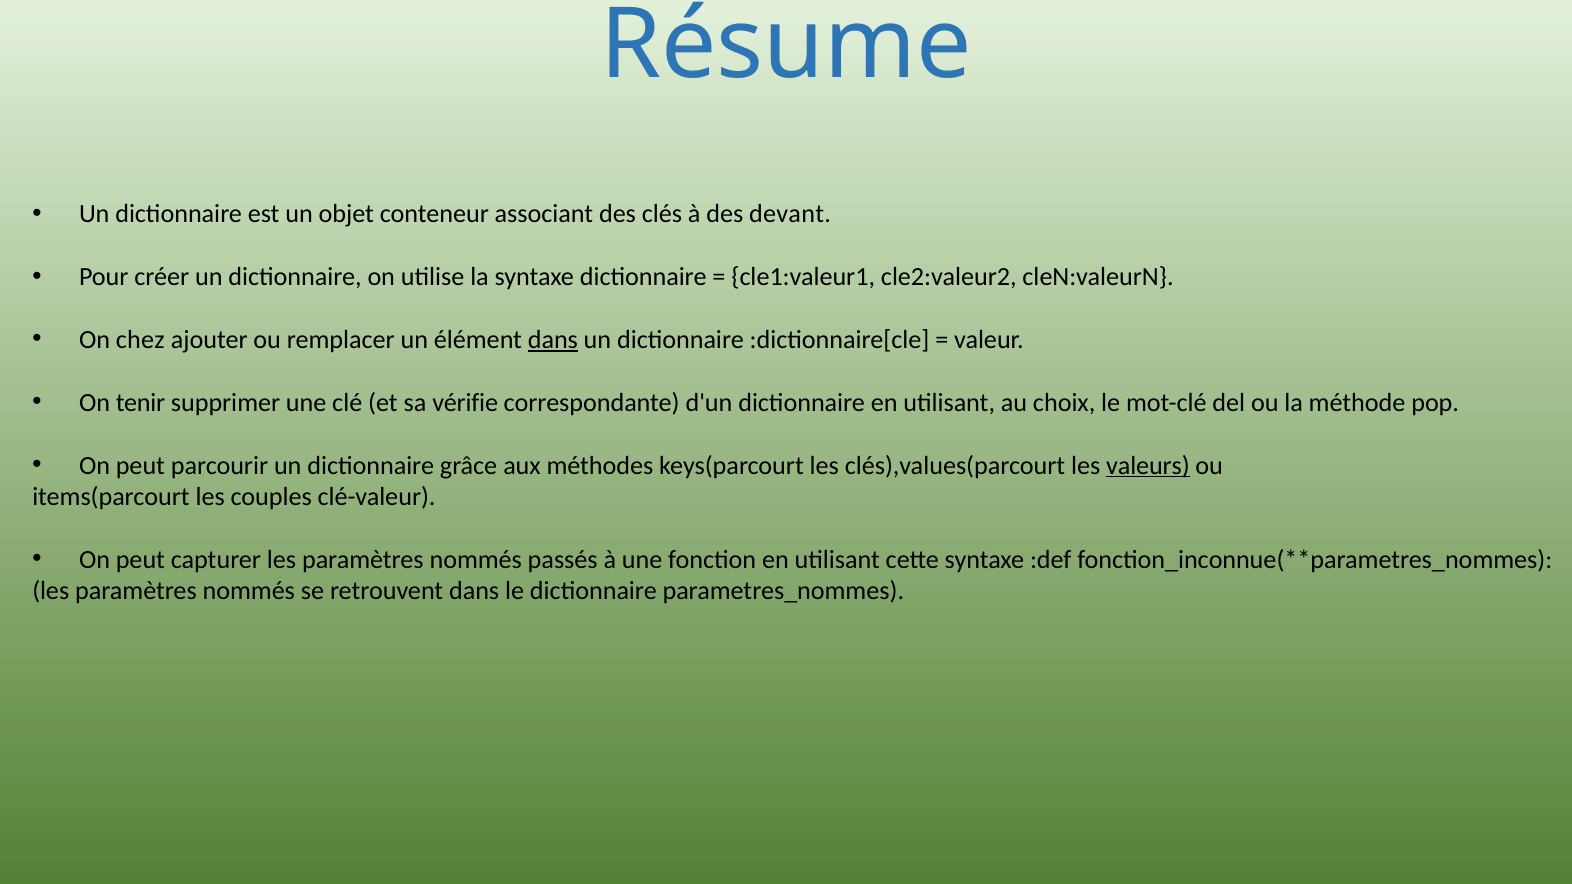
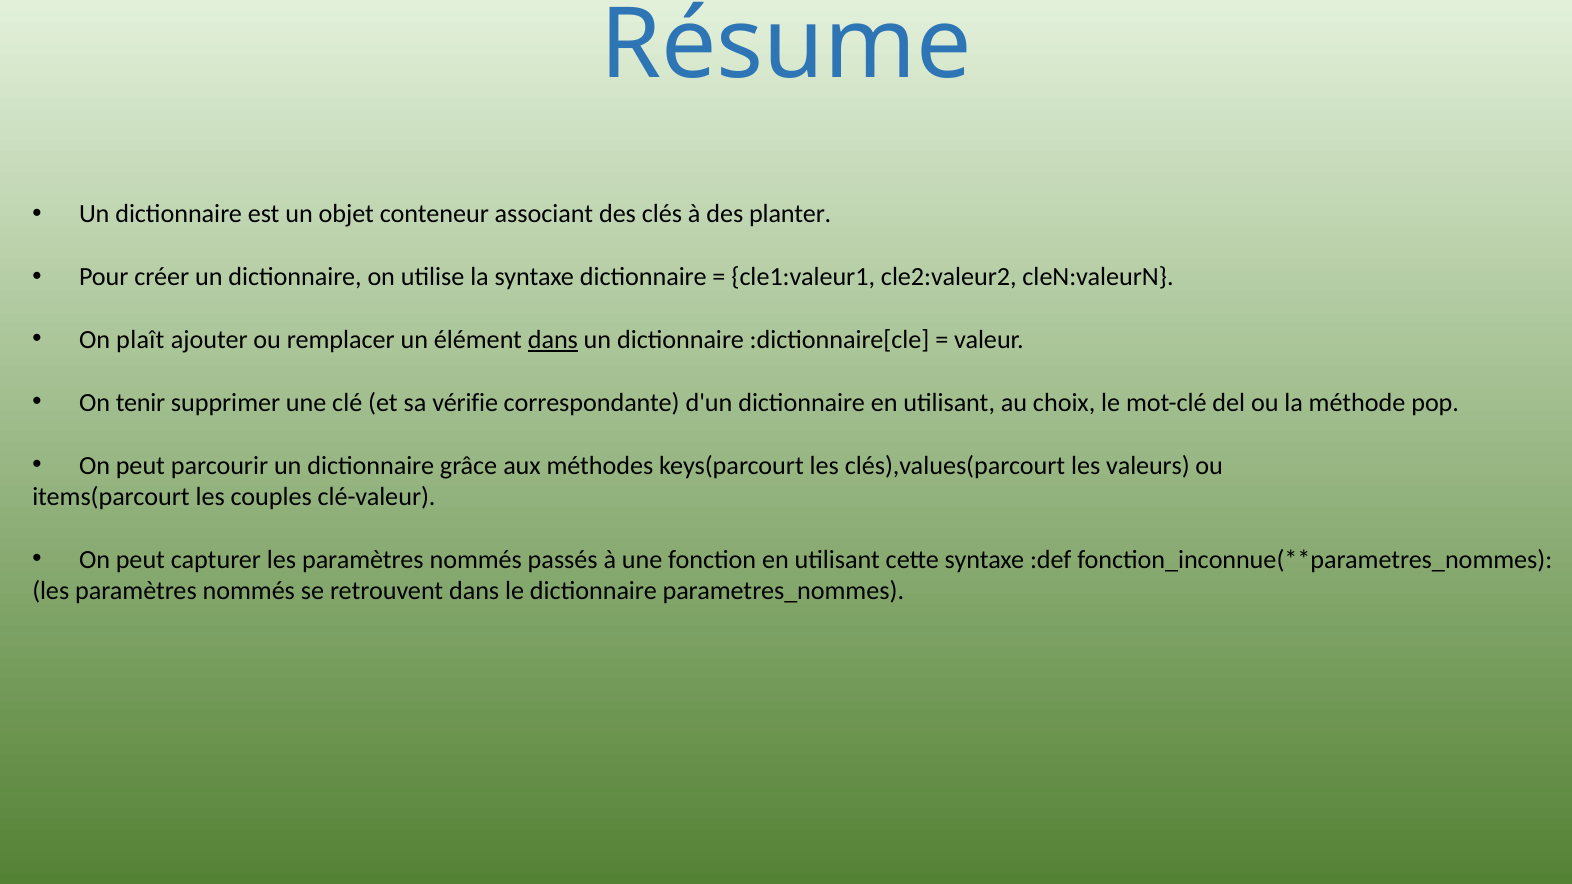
devant: devant -> planter
chez: chez -> plaît
valeurs underline: present -> none
